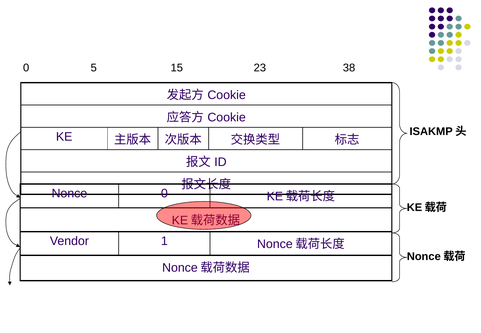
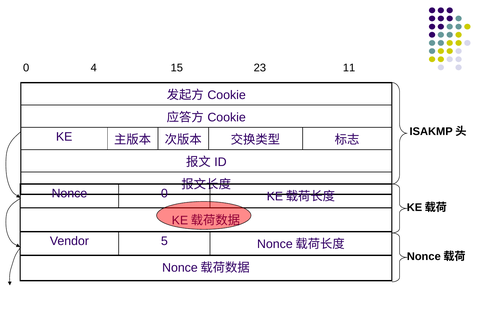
5: 5 -> 4
38: 38 -> 11
1: 1 -> 5
